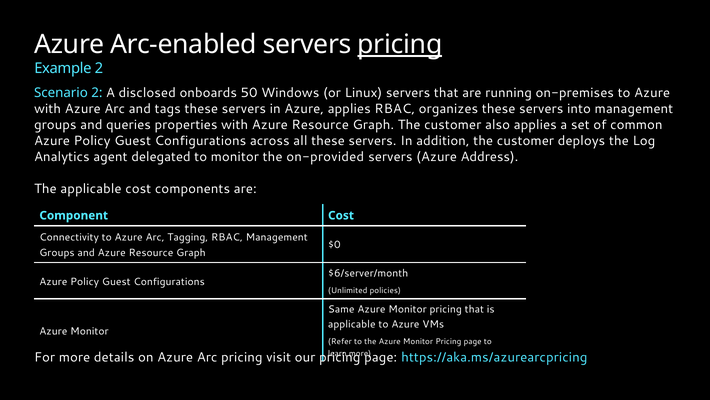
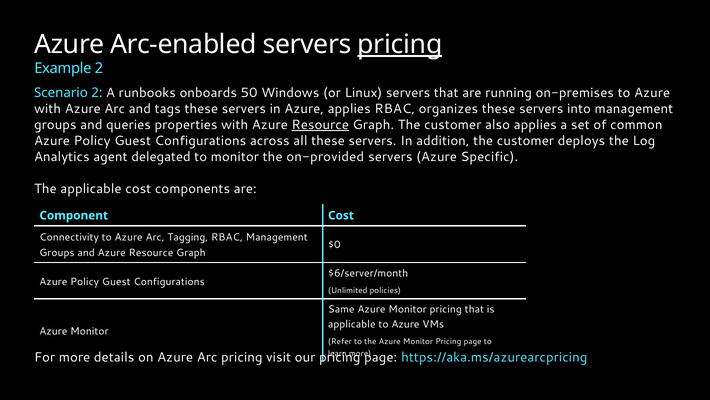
disclosed: disclosed -> runbooks
Resource at (320, 124) underline: none -> present
Address: Address -> Specific
